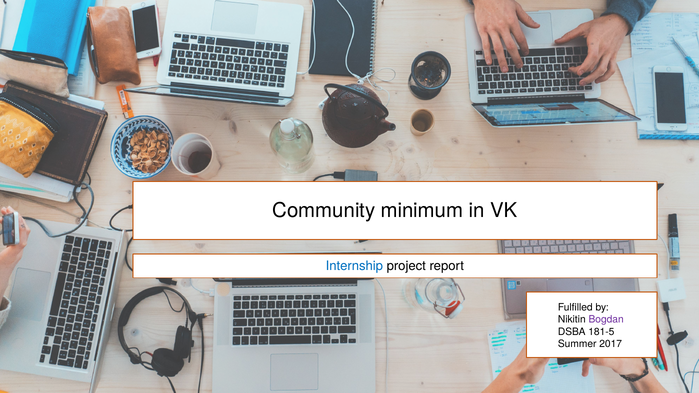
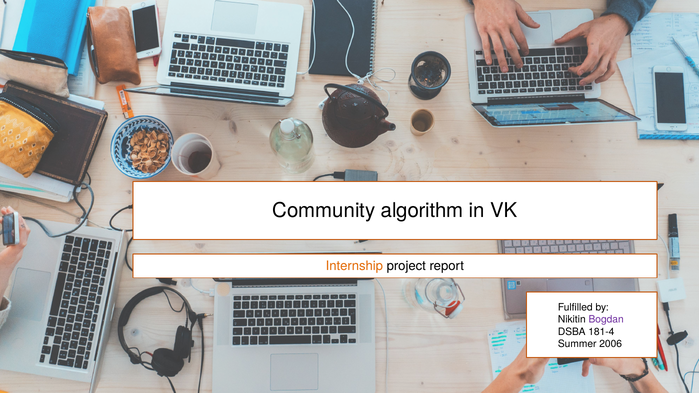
minimum: minimum -> algorithm
Internship colour: blue -> orange
181-5: 181-5 -> 181-4
2017: 2017 -> 2006
